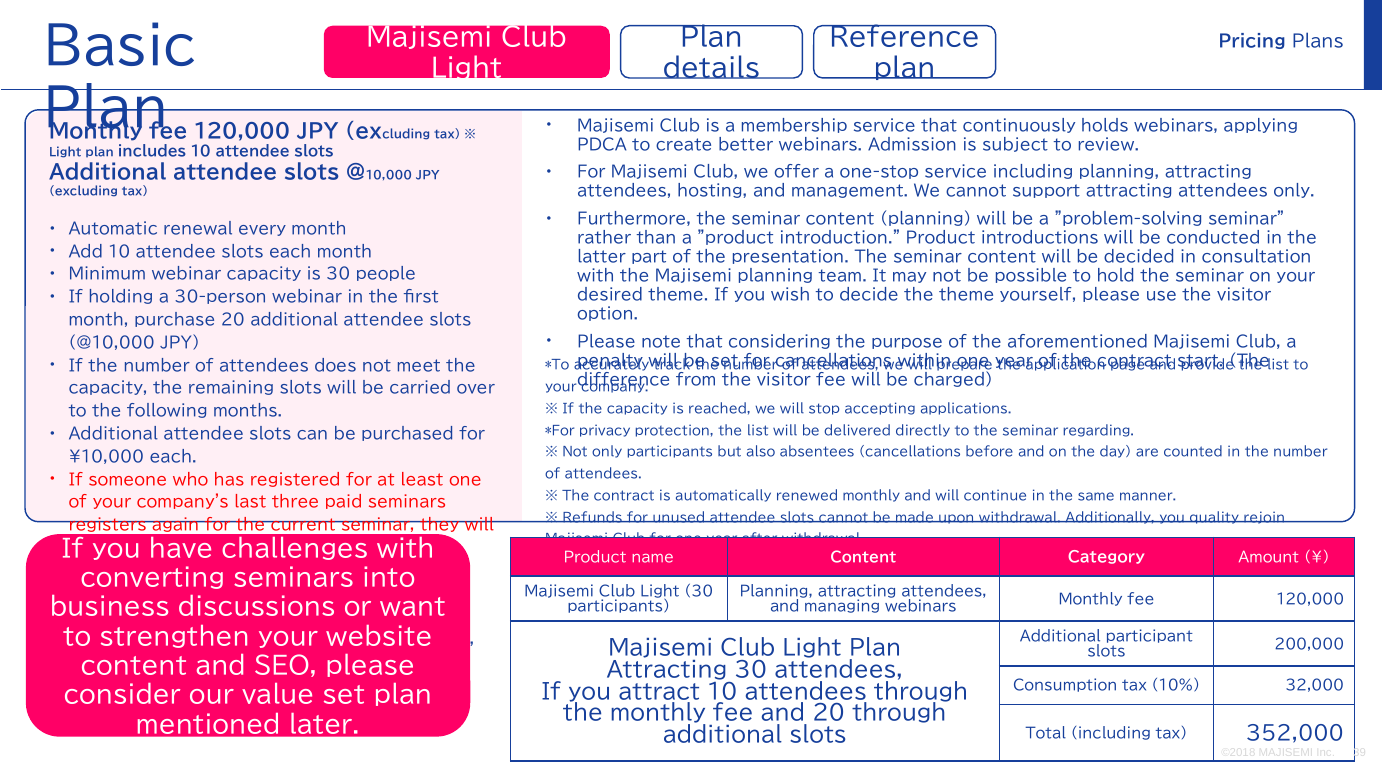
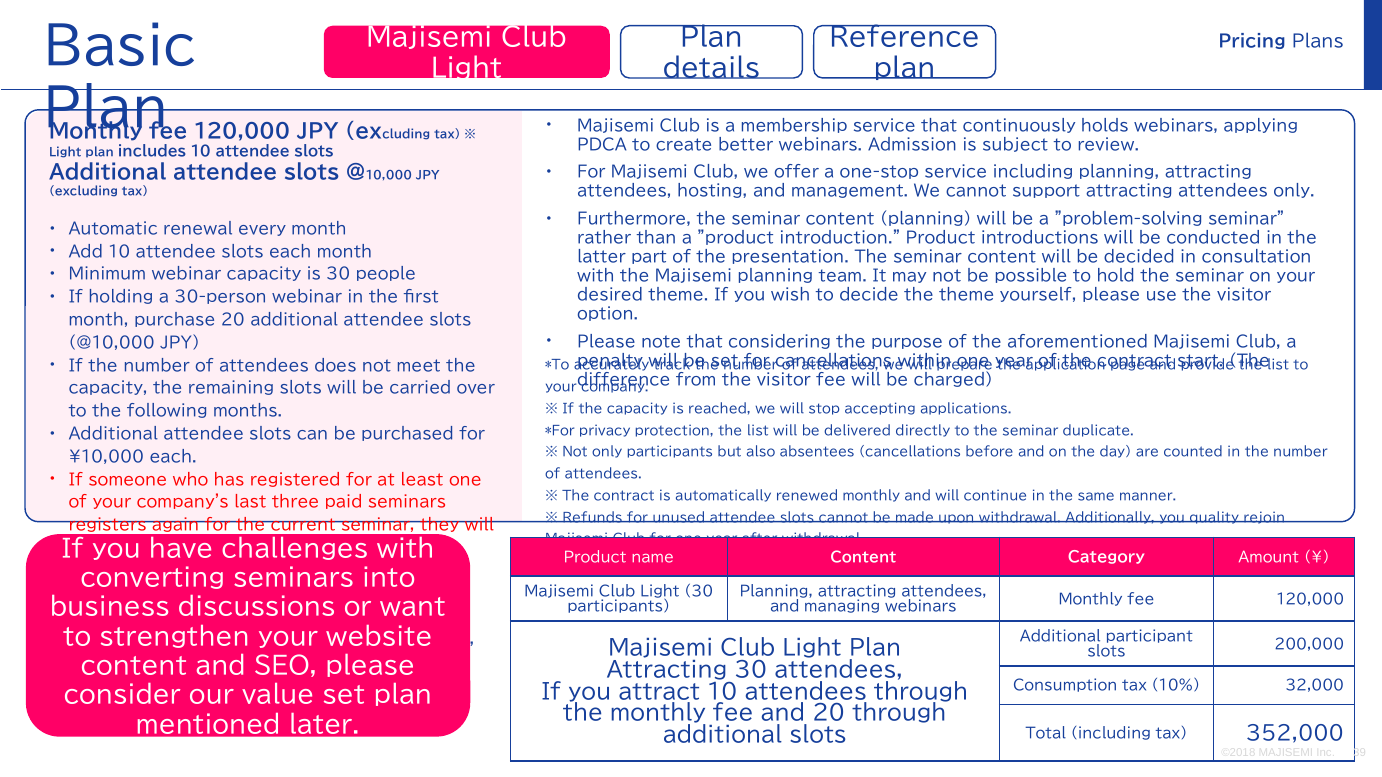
regarding: regarding -> duplicate
